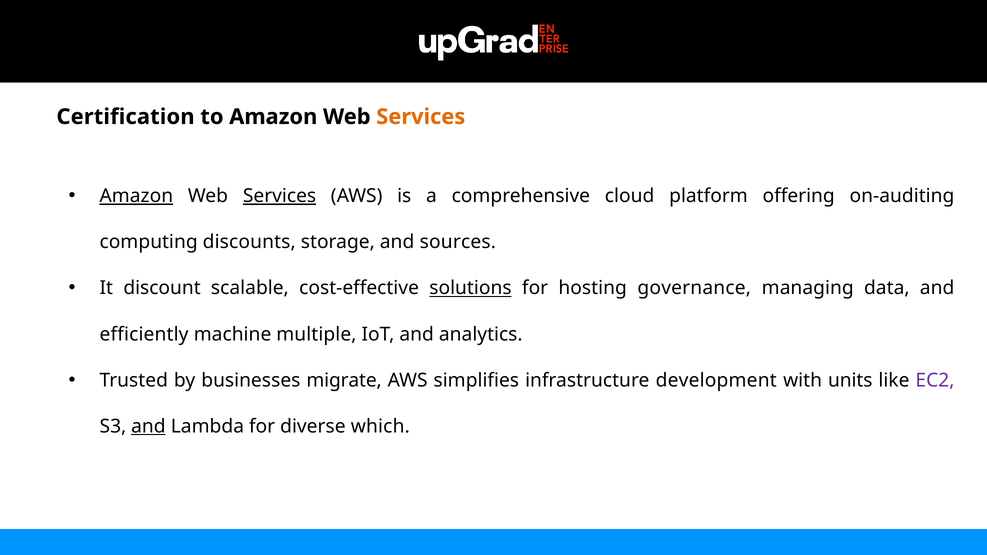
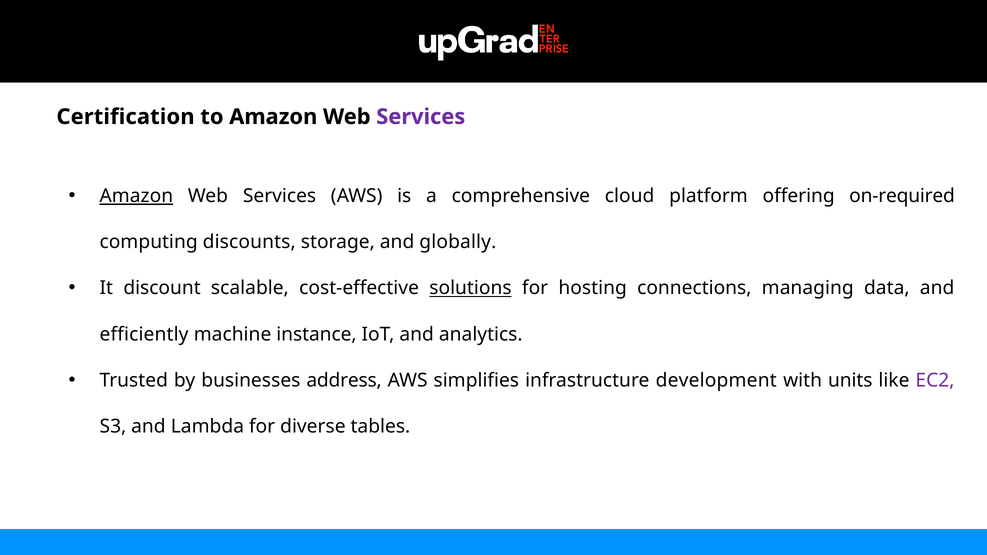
Services at (421, 117) colour: orange -> purple
Services at (280, 196) underline: present -> none
on-auditing: on-auditing -> on-required
sources: sources -> globally
governance: governance -> connections
multiple: multiple -> instance
migrate: migrate -> address
and at (148, 427) underline: present -> none
which: which -> tables
